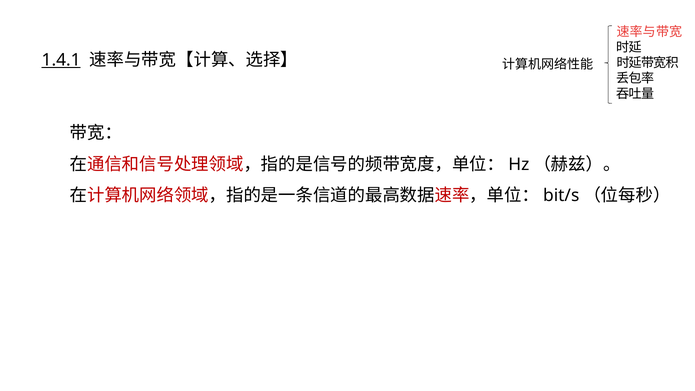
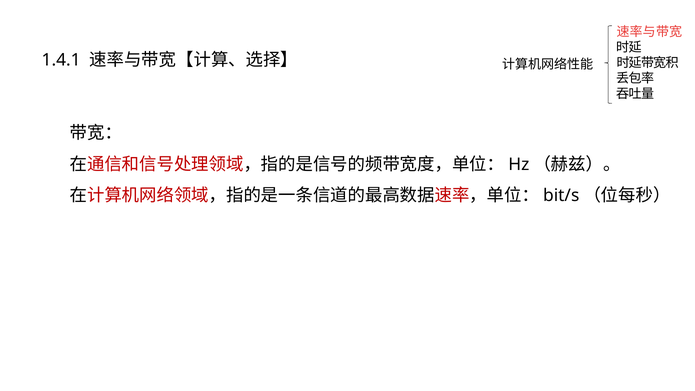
1.4.1 underline: present -> none
